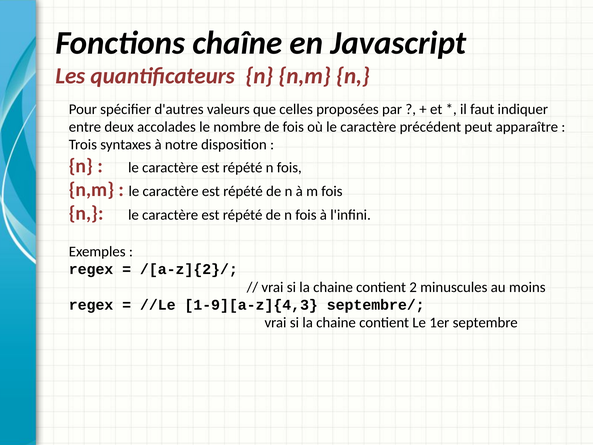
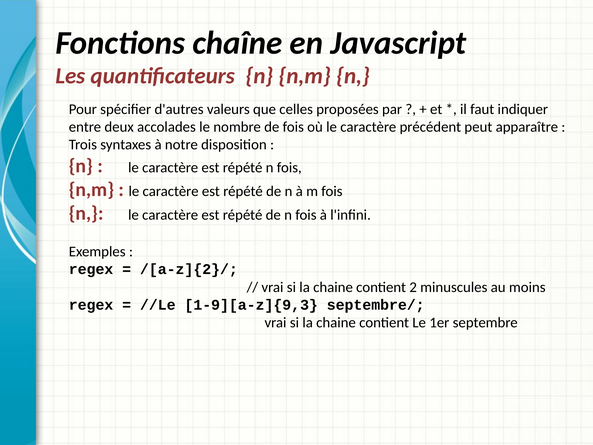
1-9][a-z]{4,3: 1-9][a-z]{4,3 -> 1-9][a-z]{9,3
